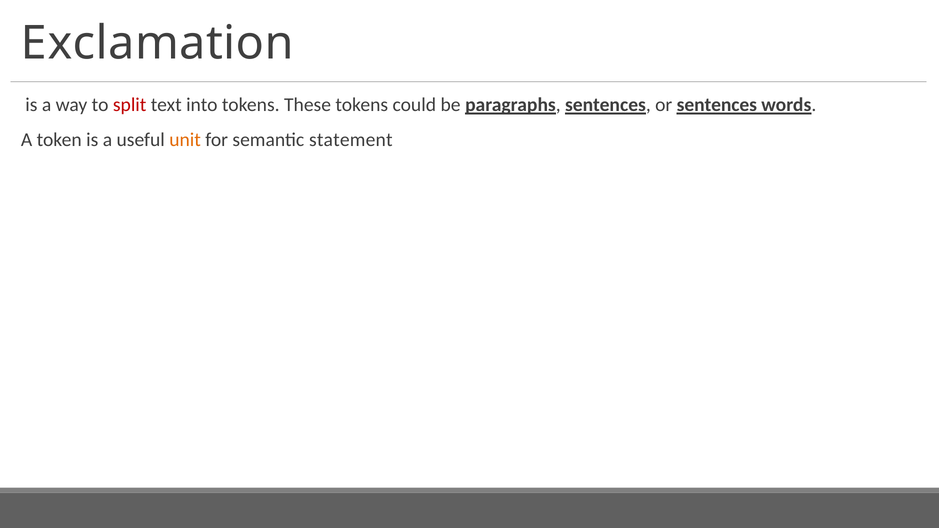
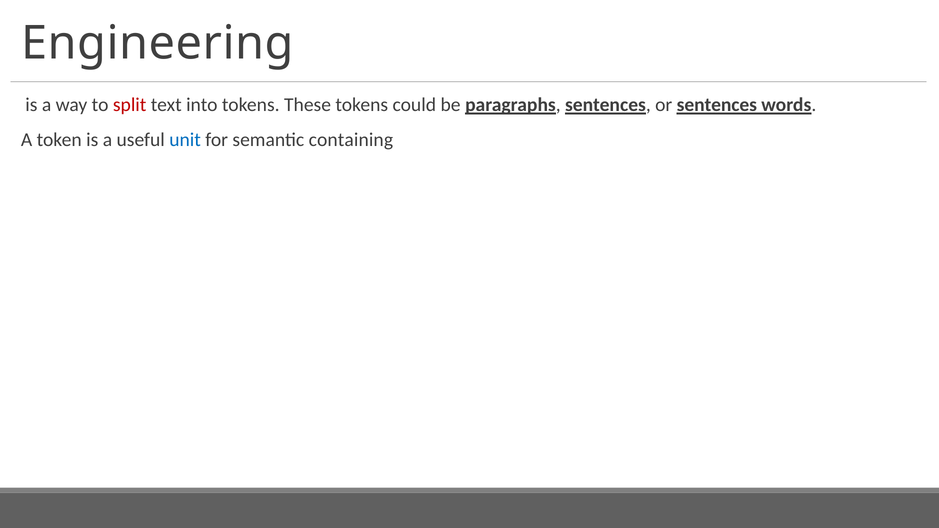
Exclamation: Exclamation -> Engineering
unit colour: orange -> blue
statement: statement -> containing
